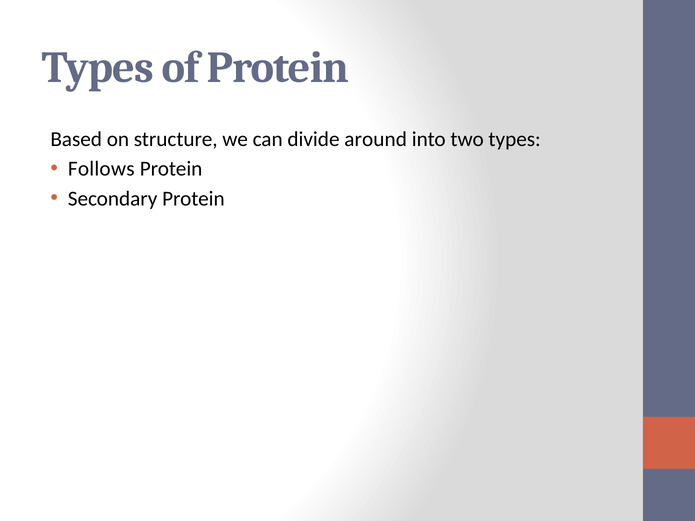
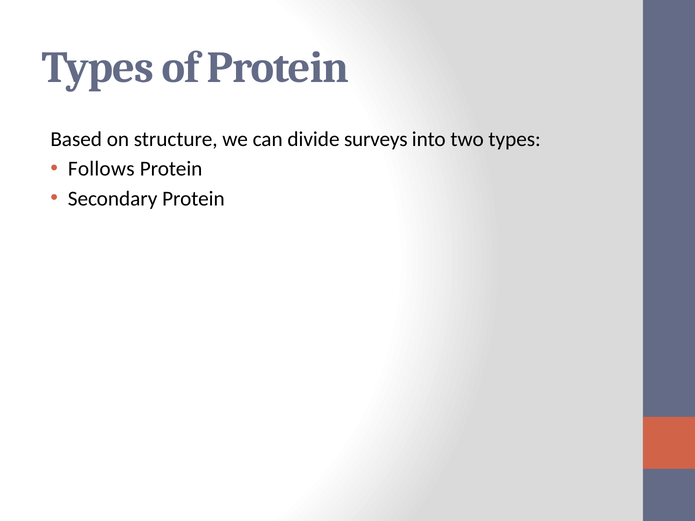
around: around -> surveys
